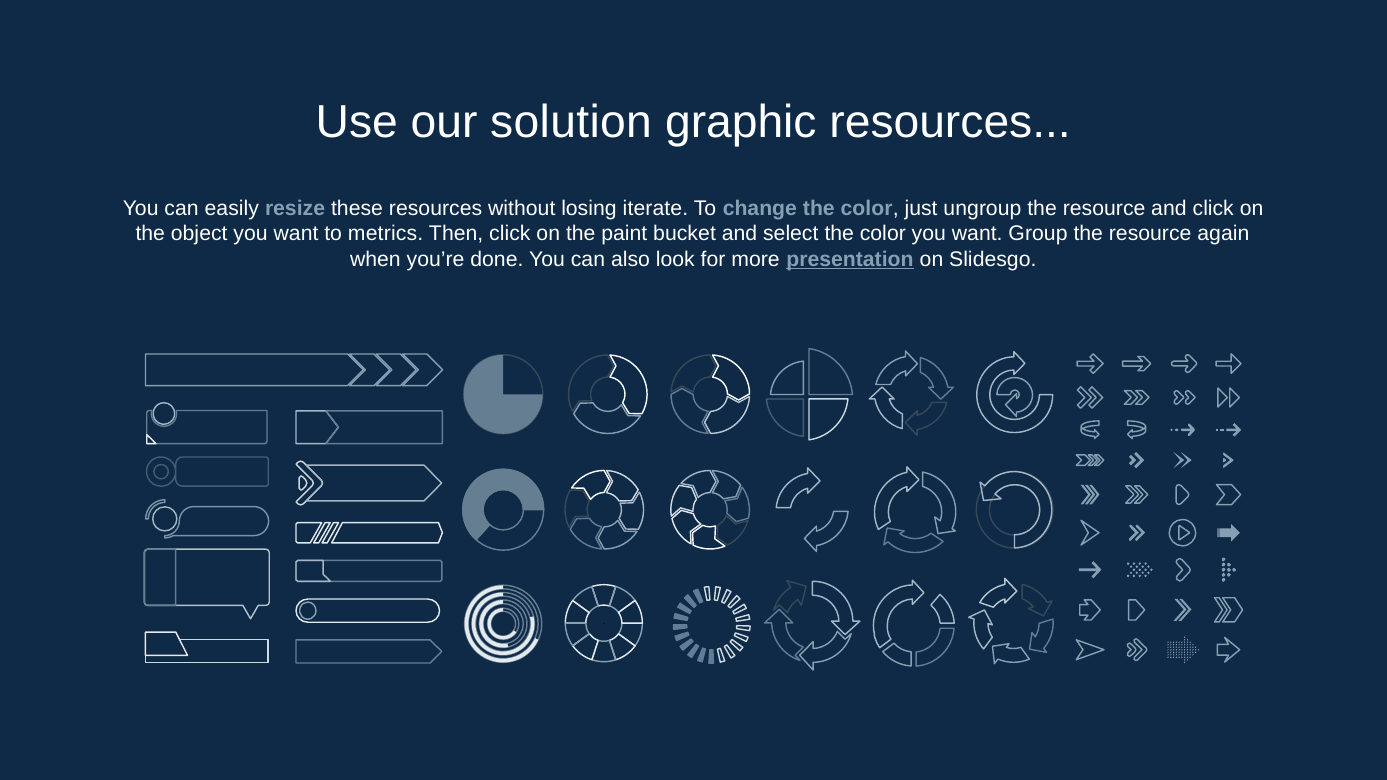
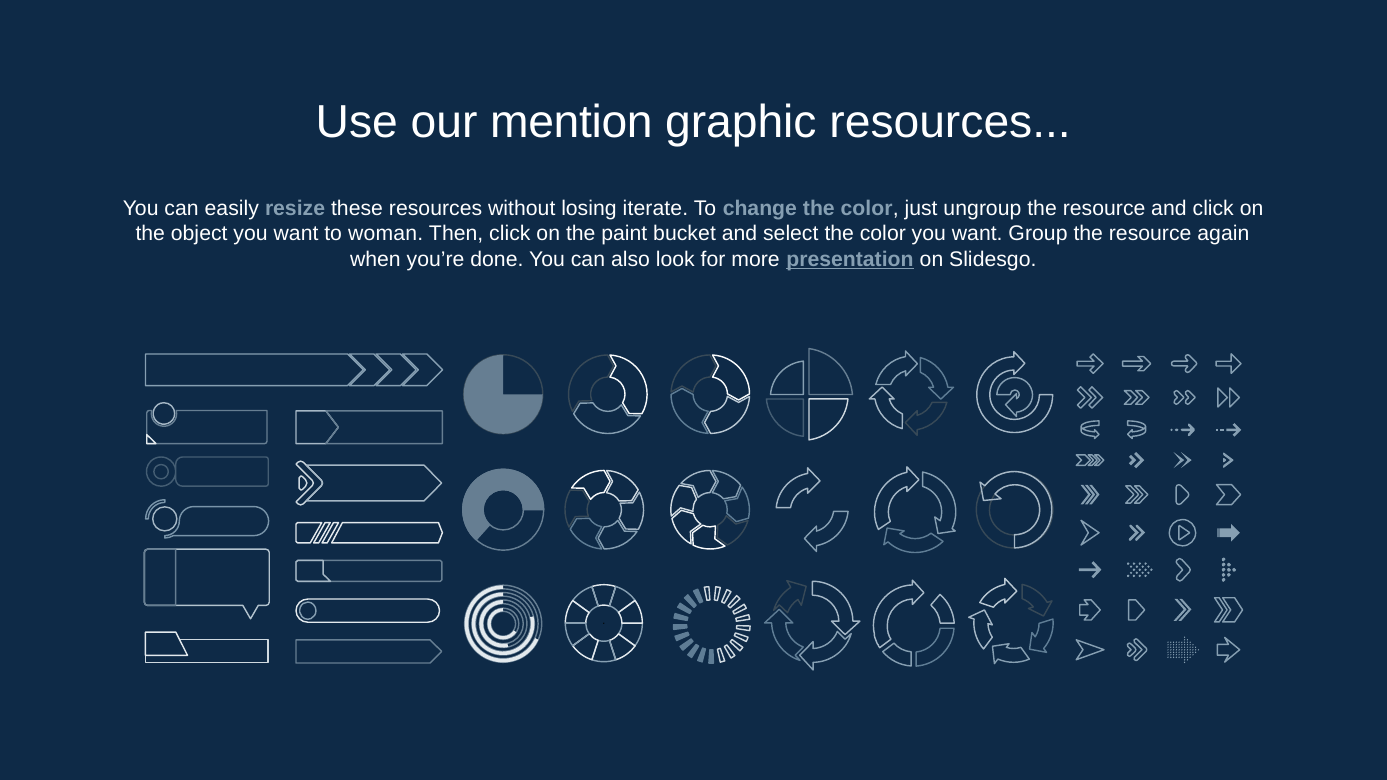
solution: solution -> mention
metrics: metrics -> woman
